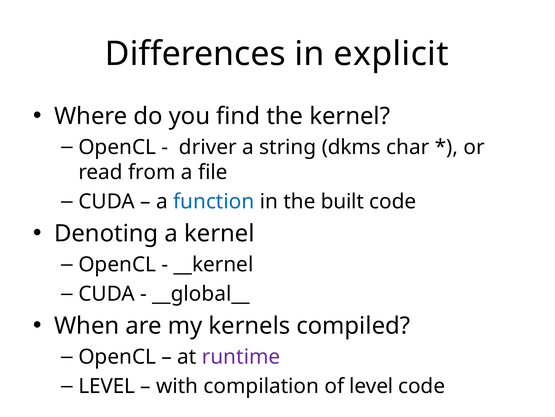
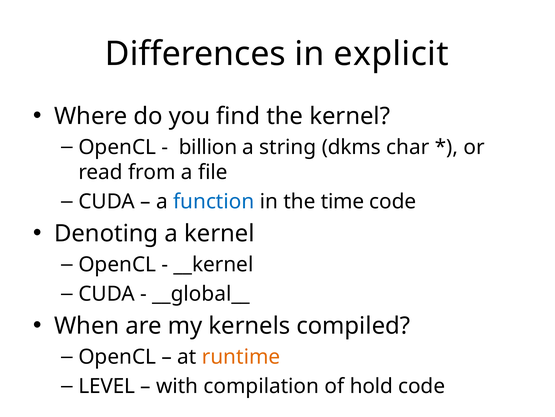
driver: driver -> billion
built: built -> time
runtime colour: purple -> orange
of level: level -> hold
